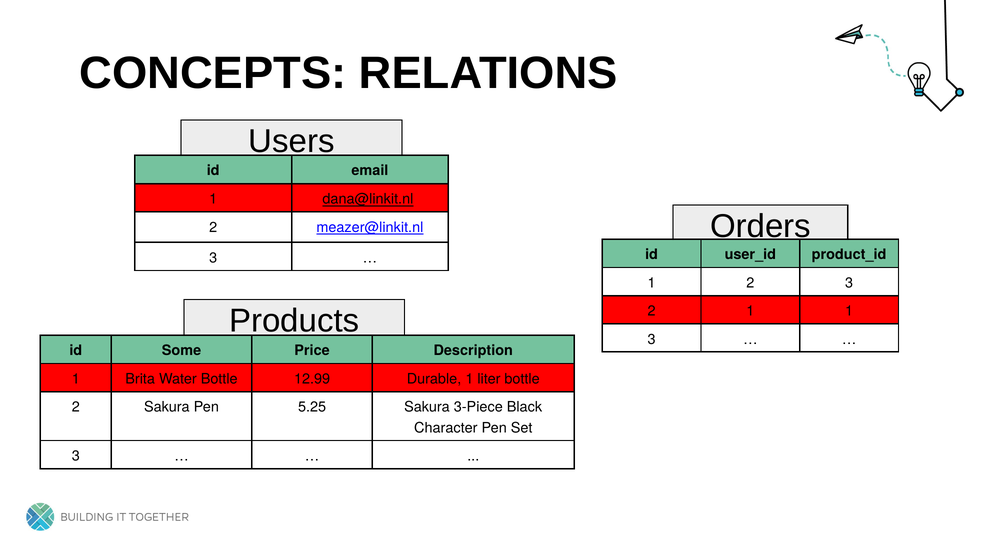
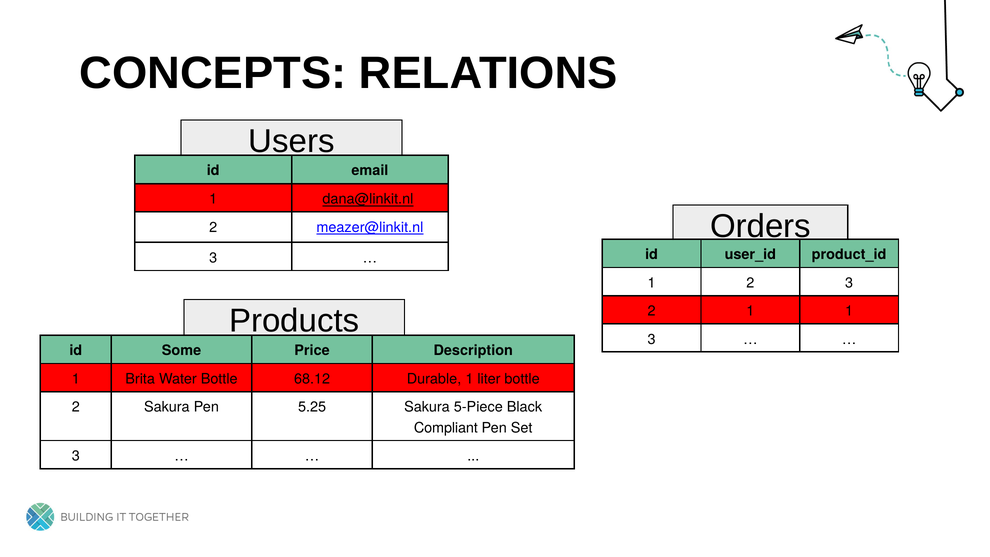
12.99: 12.99 -> 68.12
3-Piece: 3-Piece -> 5-Piece
Character: Character -> Compliant
